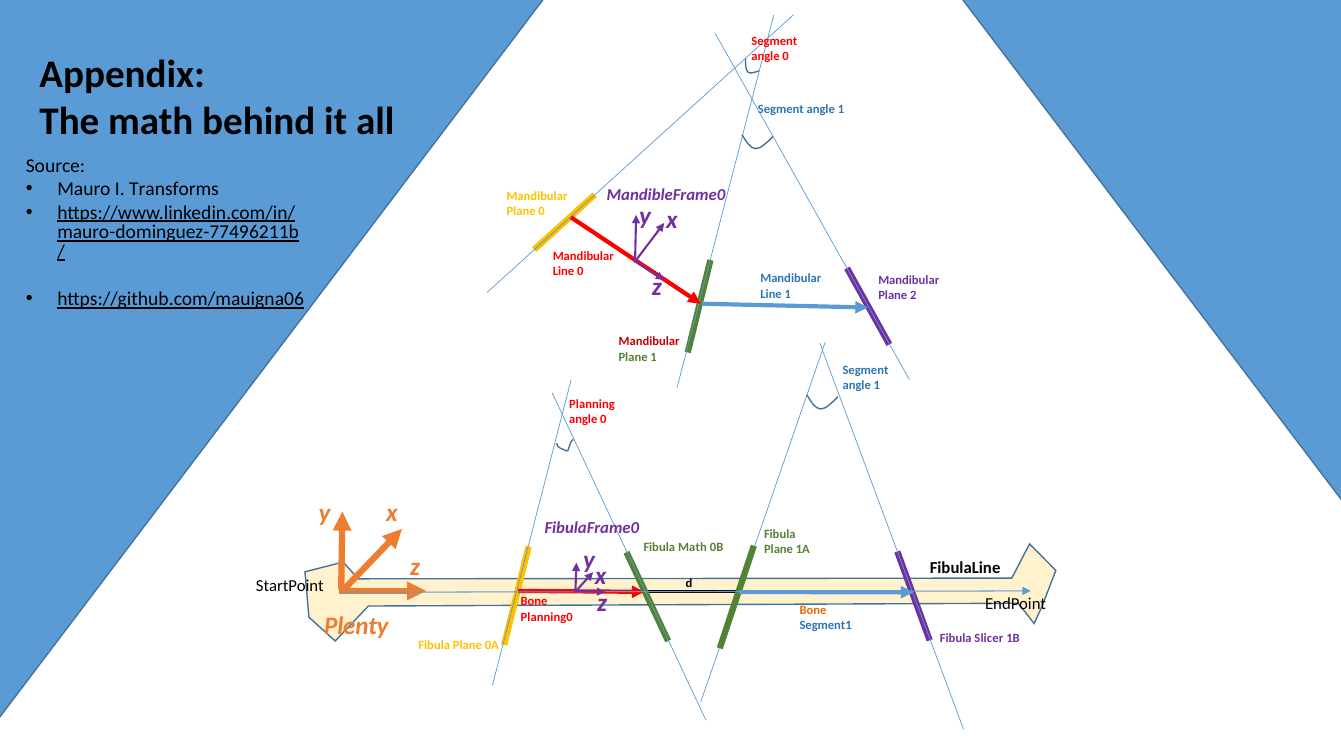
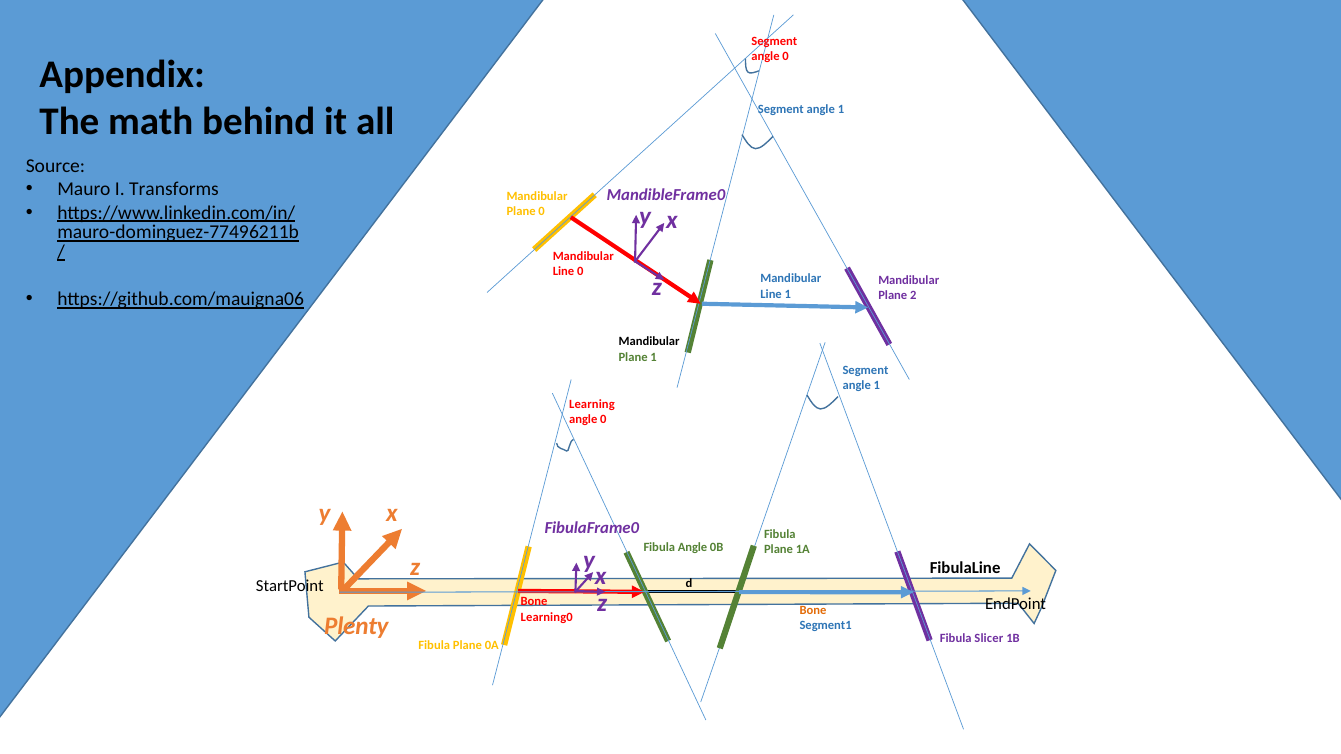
Mandibular at (649, 342) colour: red -> black
Planning: Planning -> Learning
Fibula Math: Math -> Angle
Planning0: Planning0 -> Learning0
